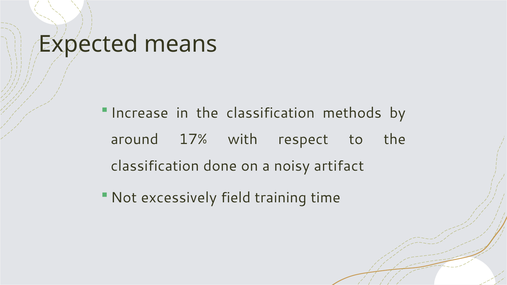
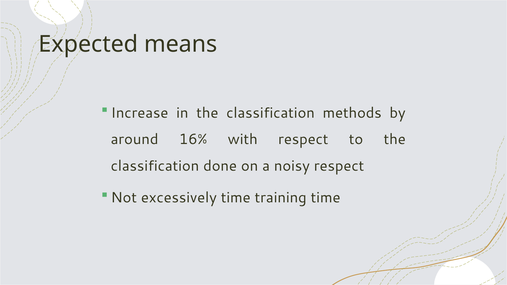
17%: 17% -> 16%
noisy artifact: artifact -> respect
excessively field: field -> time
